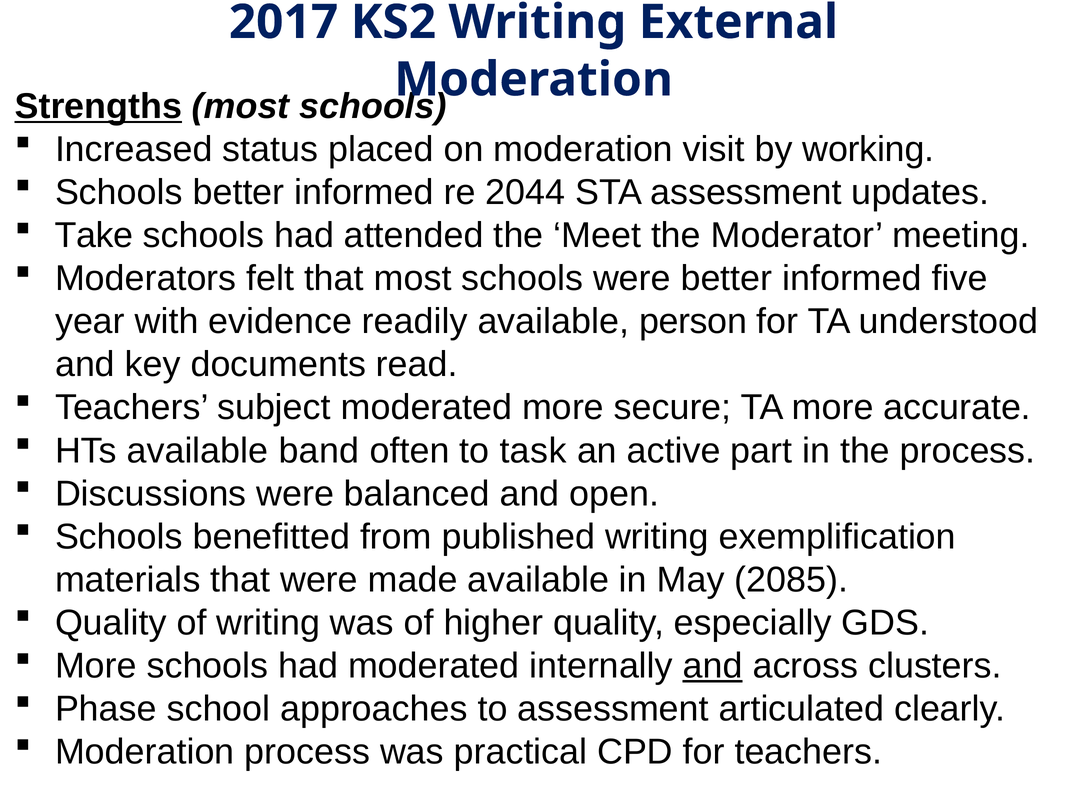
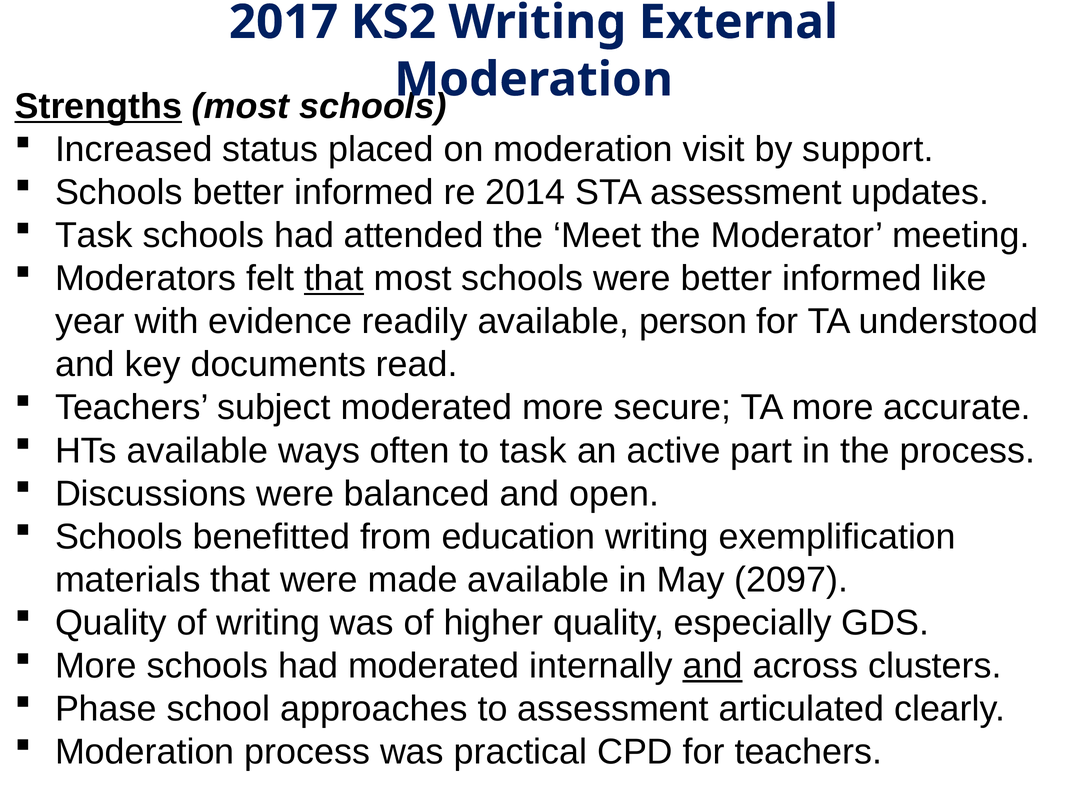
working: working -> support
2044: 2044 -> 2014
Take at (94, 235): Take -> Task
that at (334, 279) underline: none -> present
five: five -> like
band: band -> ways
published: published -> education
2085: 2085 -> 2097
